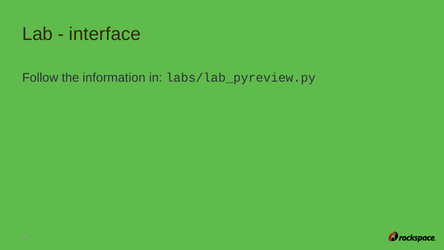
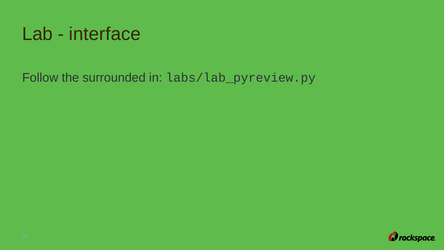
information: information -> surrounded
